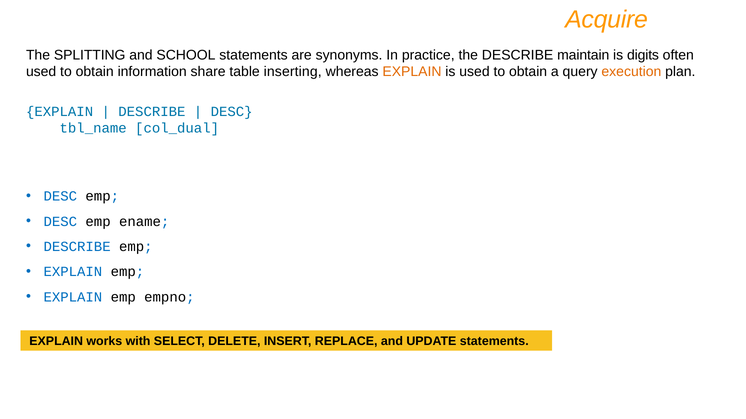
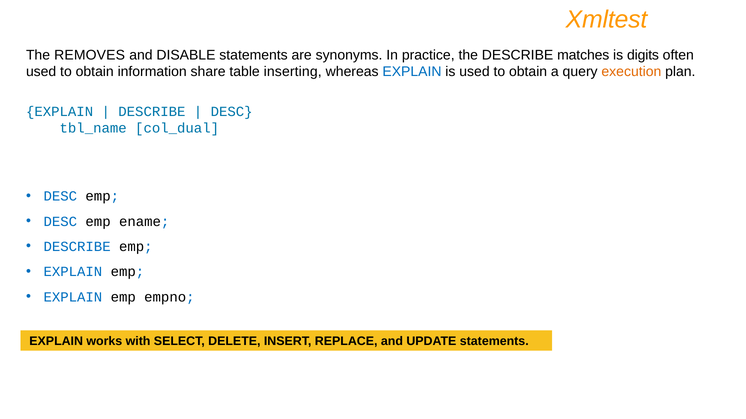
Acquire: Acquire -> Xmltest
SPLITTING: SPLITTING -> REMOVES
SCHOOL: SCHOOL -> DISABLE
maintain: maintain -> matches
EXPLAIN at (412, 72) colour: orange -> blue
